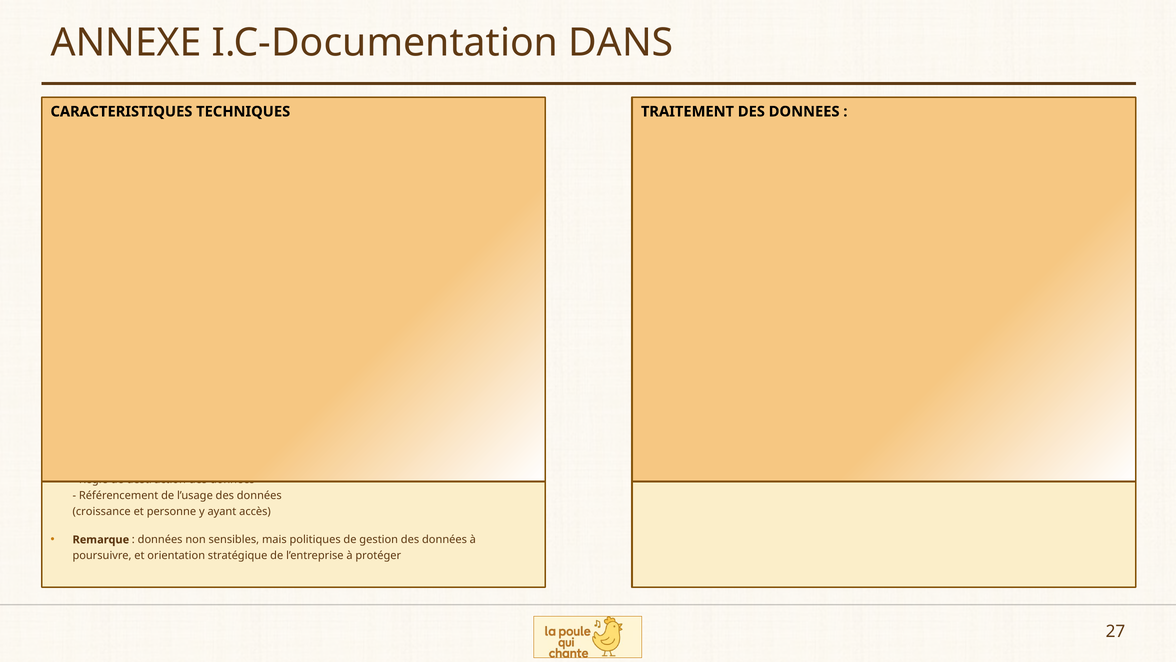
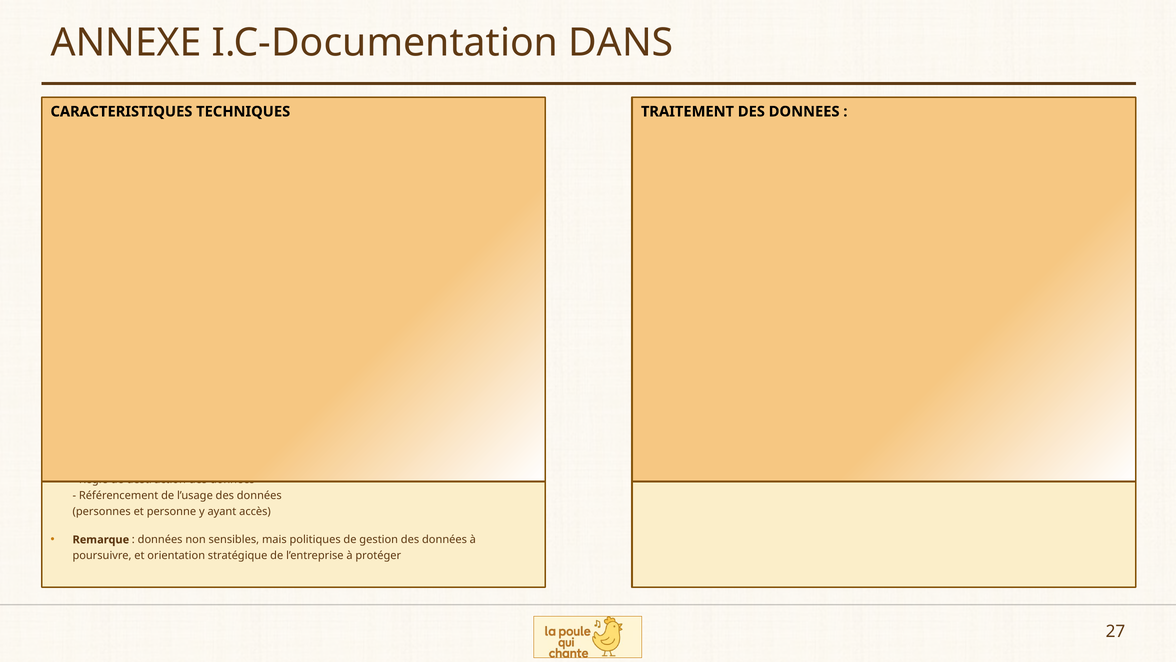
croissance at (102, 511): croissance -> personnes
